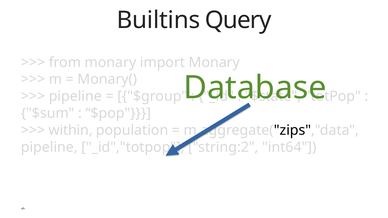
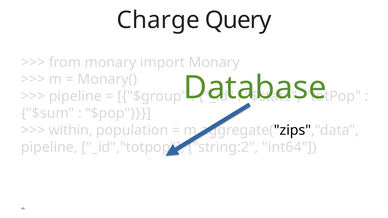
Builtins: Builtins -> Charge
